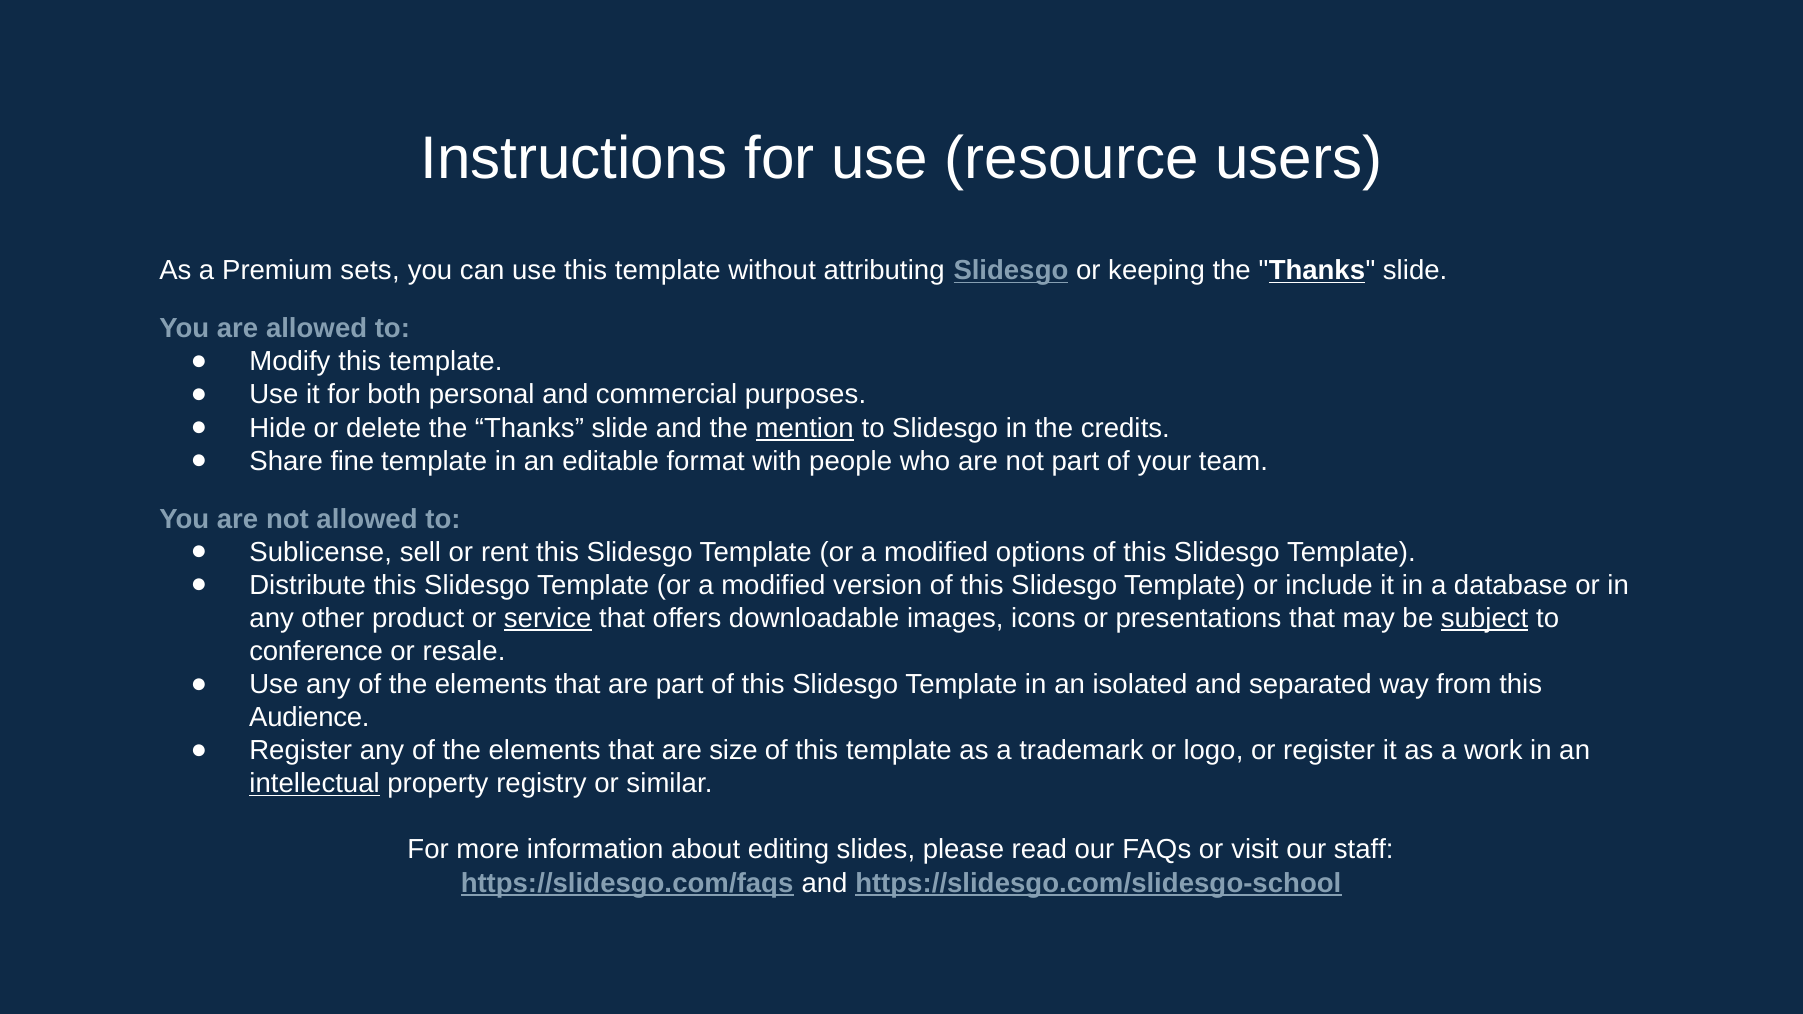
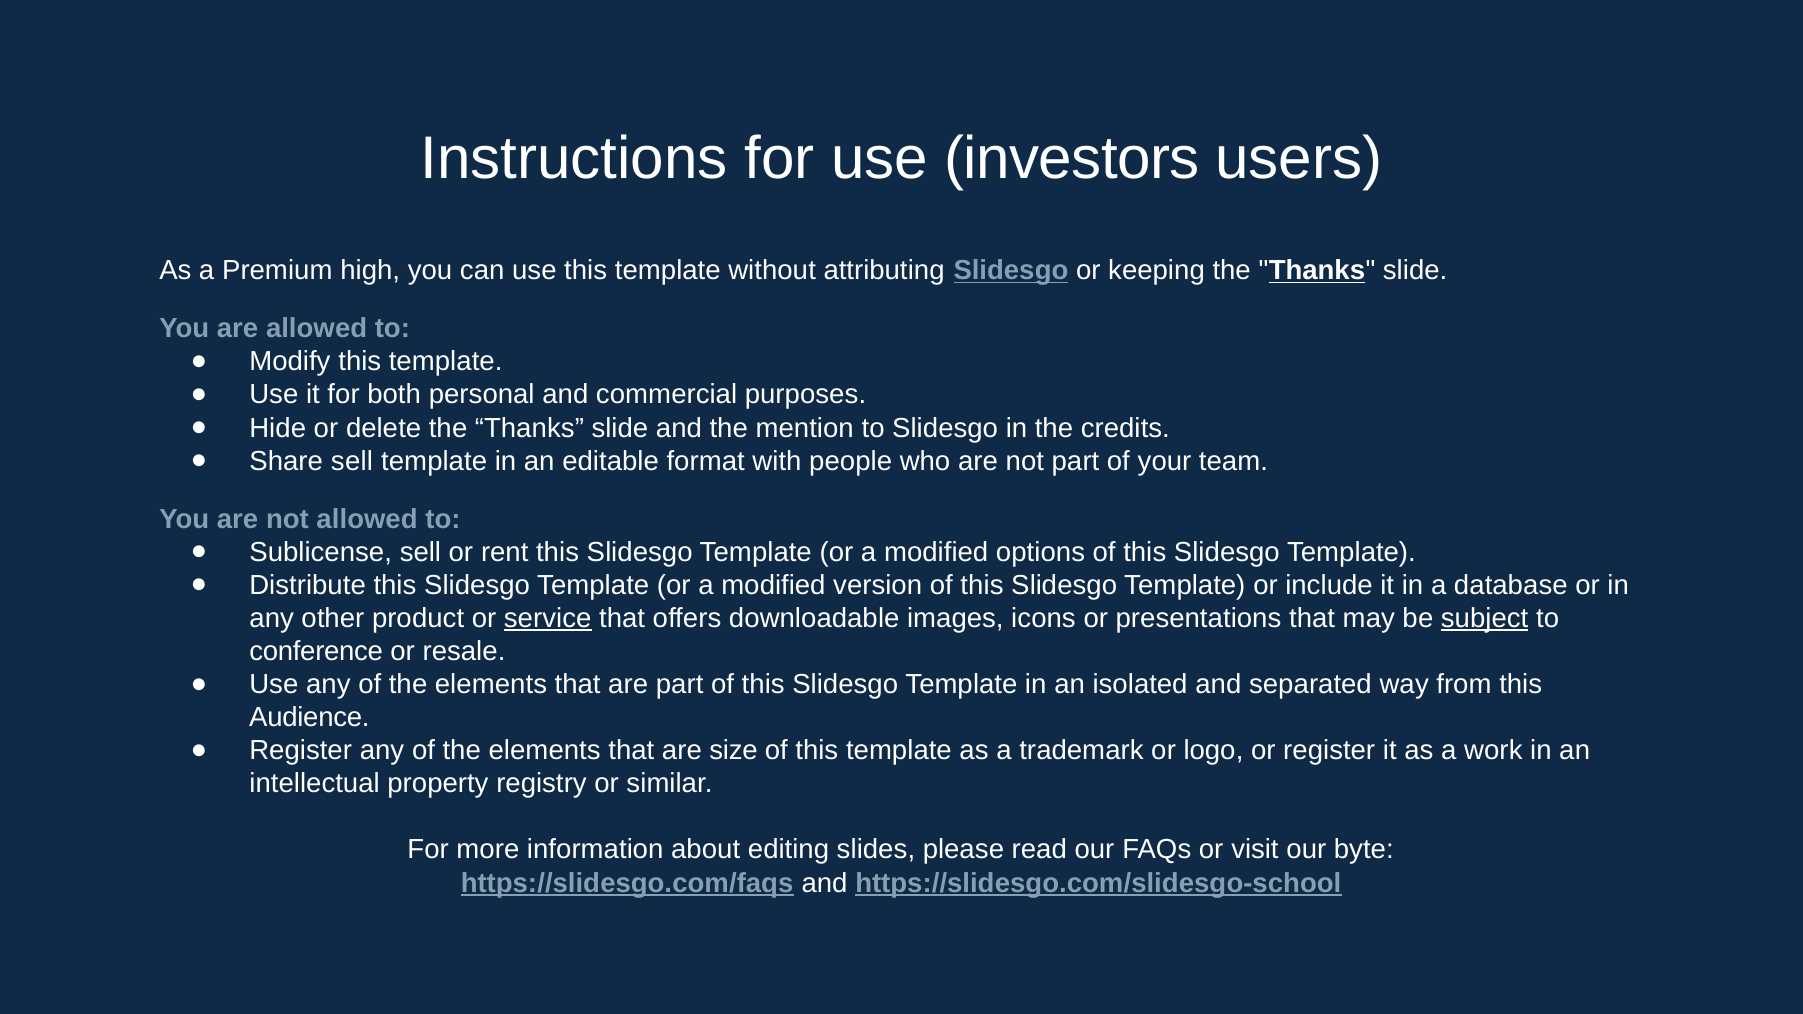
resource: resource -> investors
sets: sets -> high
mention underline: present -> none
Share fine: fine -> sell
intellectual underline: present -> none
staff: staff -> byte
